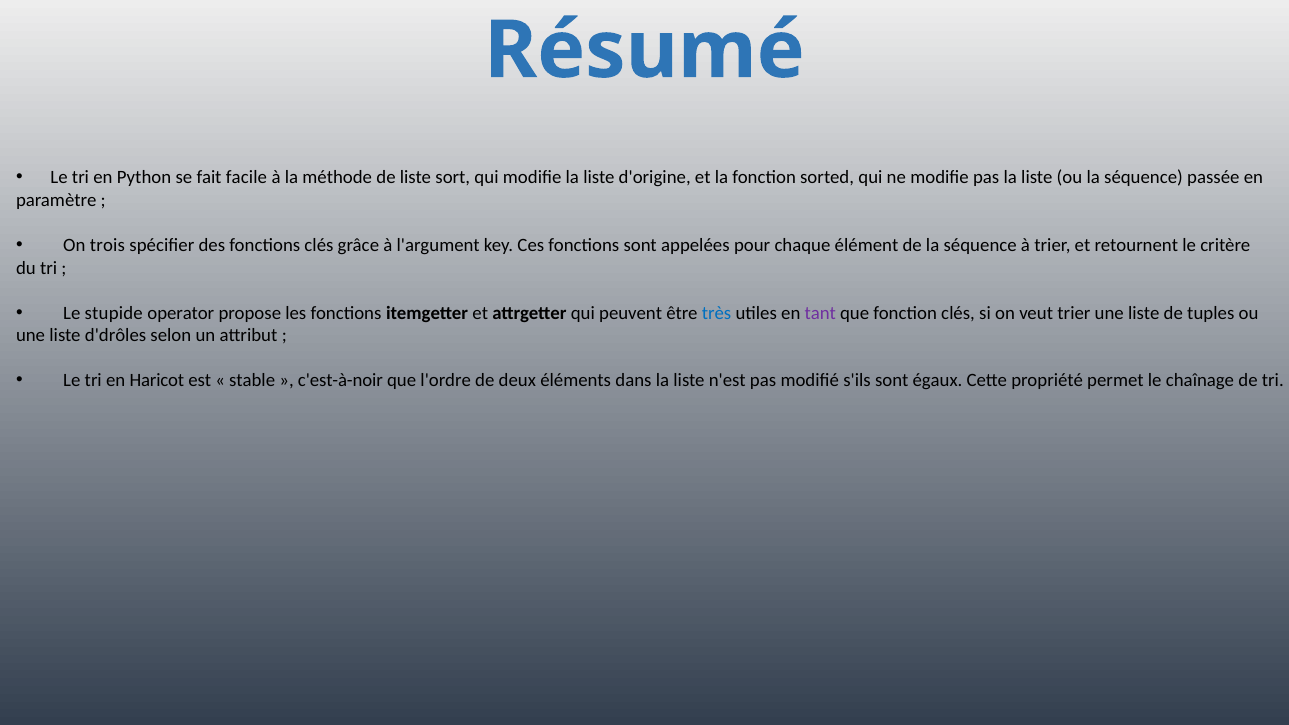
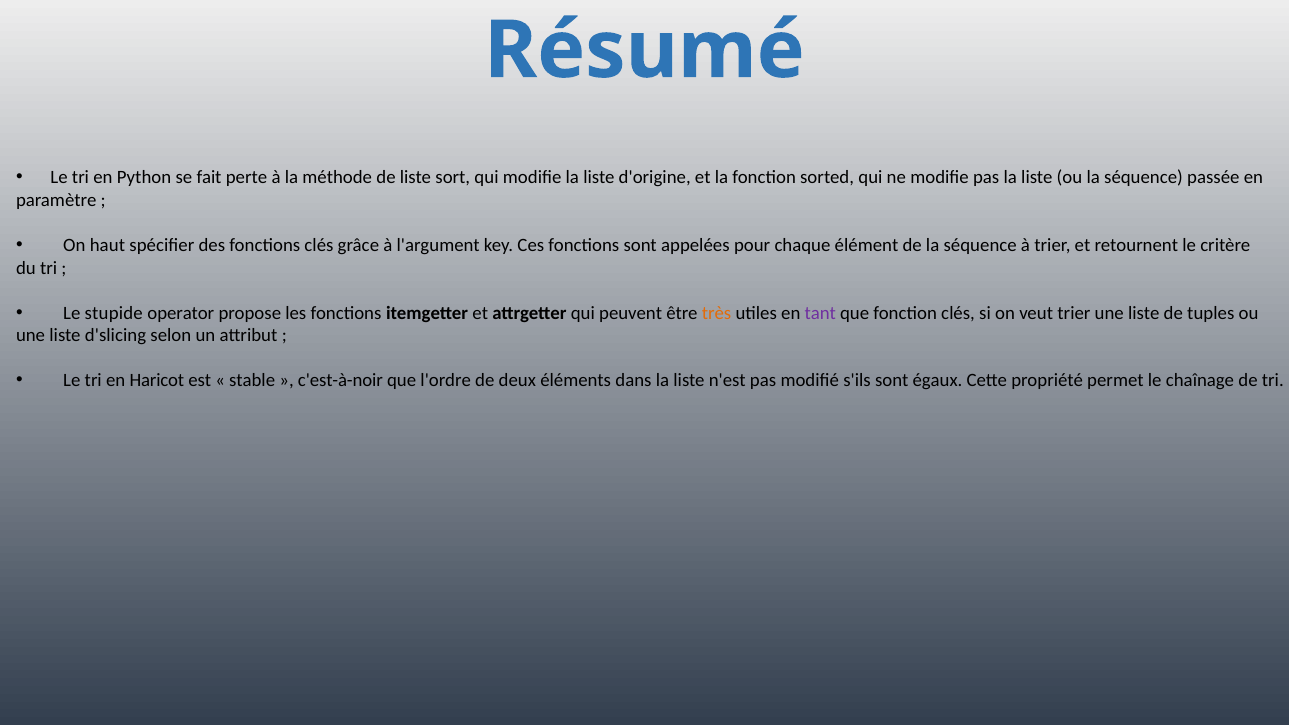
facile: facile -> perte
trois: trois -> haut
très colour: blue -> orange
d'drôles: d'drôles -> d'slicing
